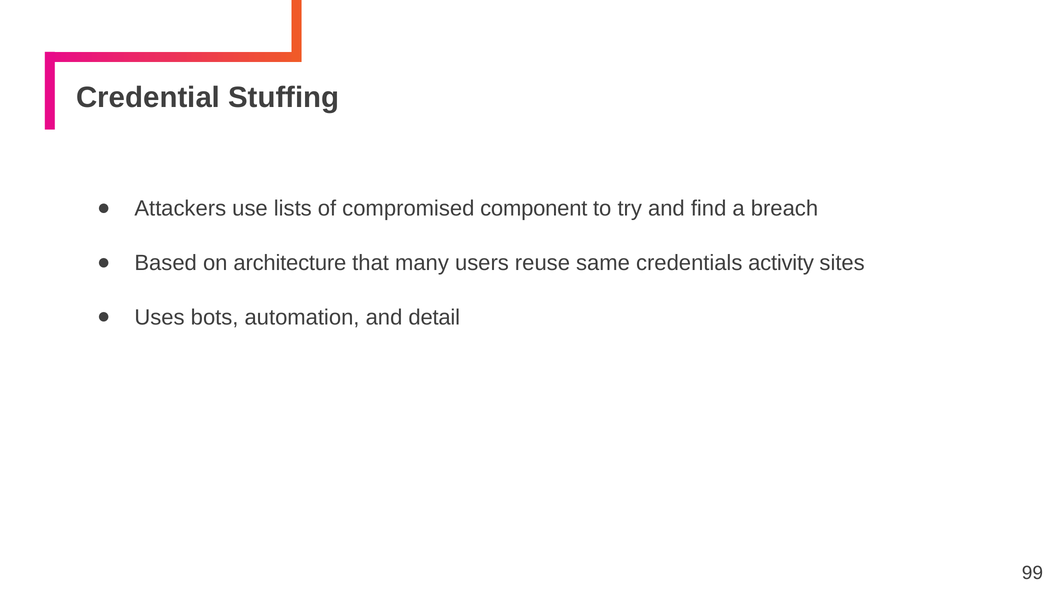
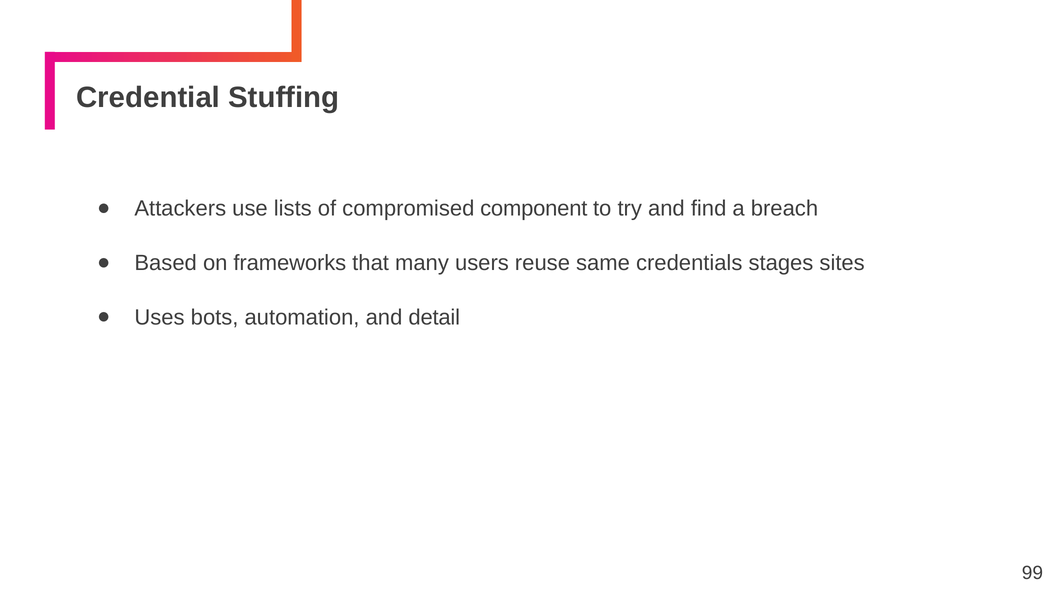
architecture: architecture -> frameworks
activity: activity -> stages
